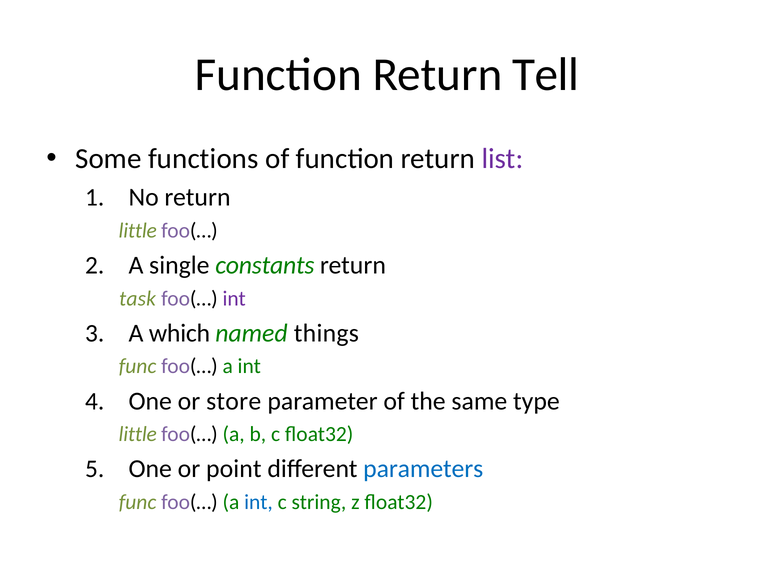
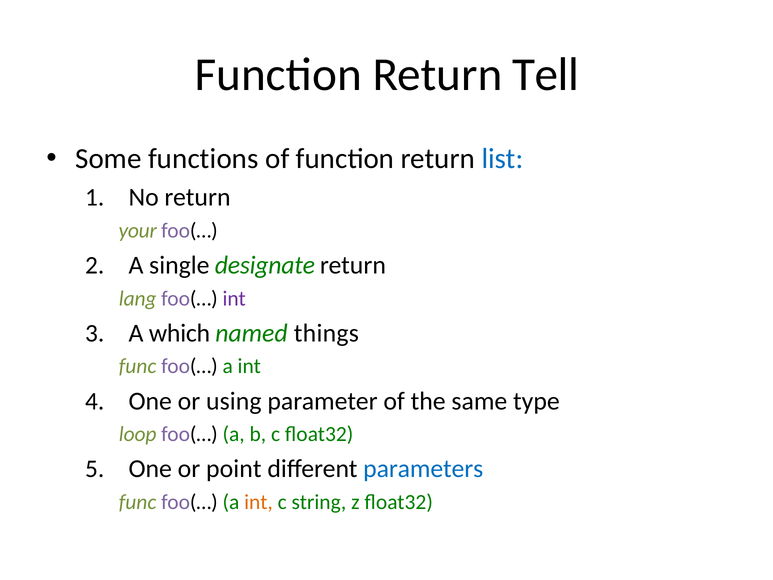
list colour: purple -> blue
little at (138, 230): little -> your
constants: constants -> designate
task: task -> lang
store: store -> using
little at (138, 434): little -> loop
int at (258, 502) colour: blue -> orange
